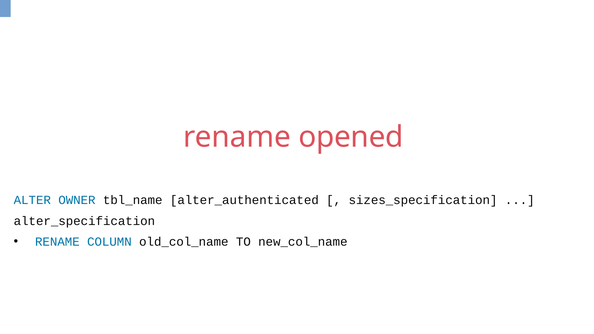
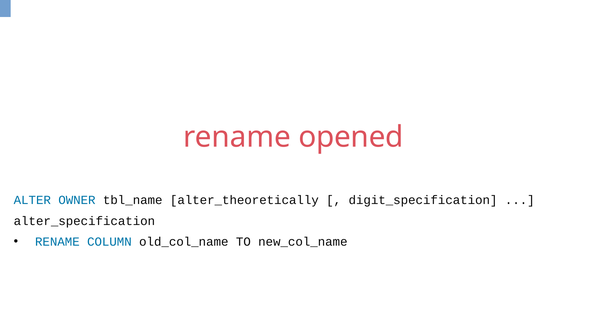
alter_authenticated: alter_authenticated -> alter_theoretically
sizes_specification: sizes_specification -> digit_specification
